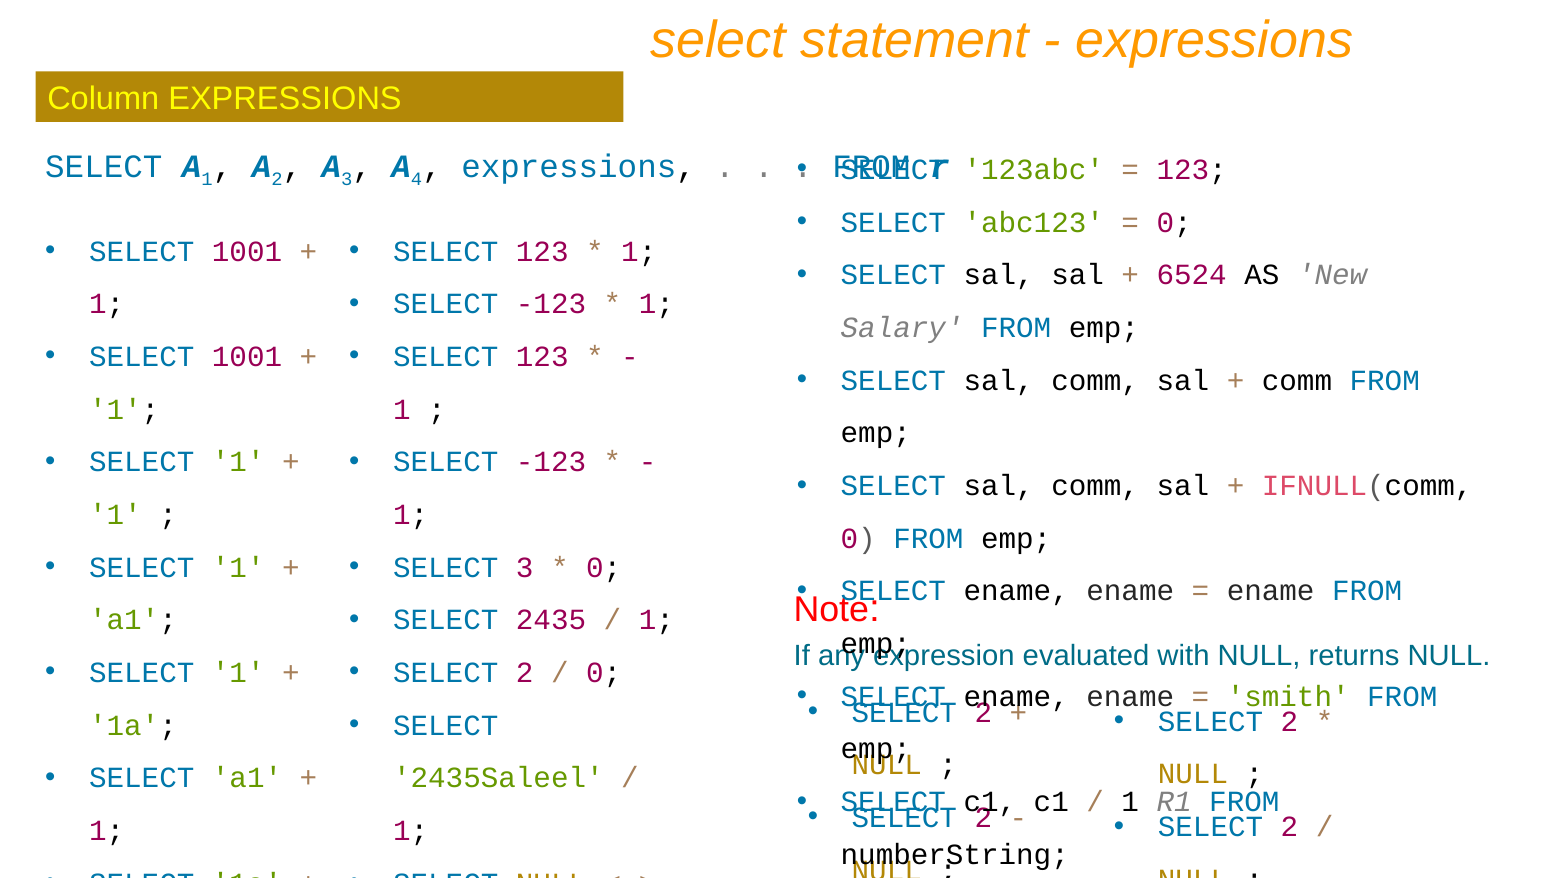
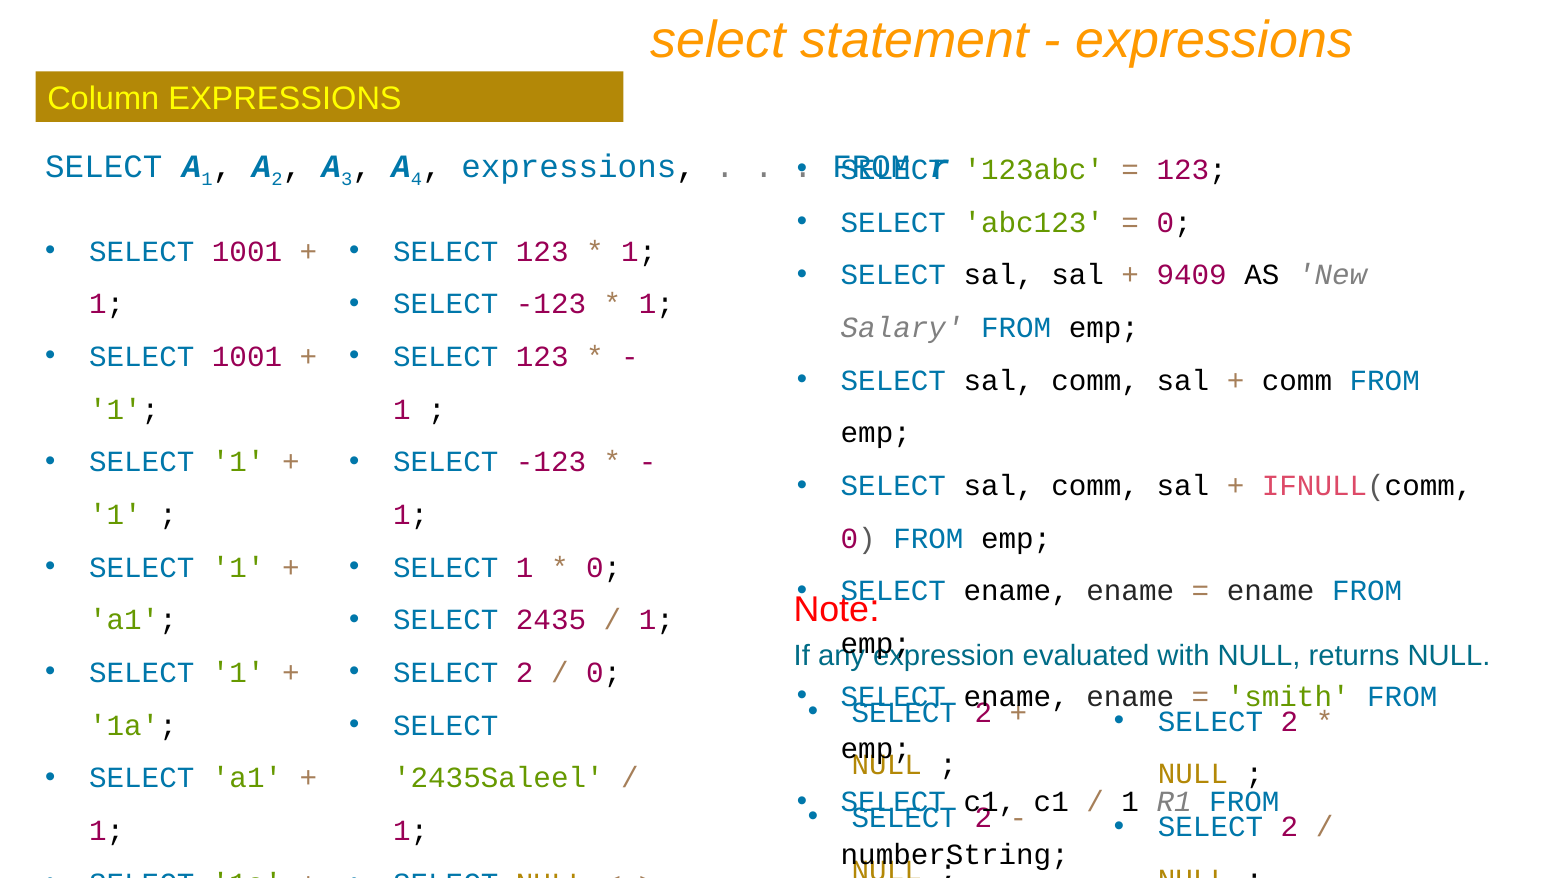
6524: 6524 -> 9409
3 at (525, 567): 3 -> 1
